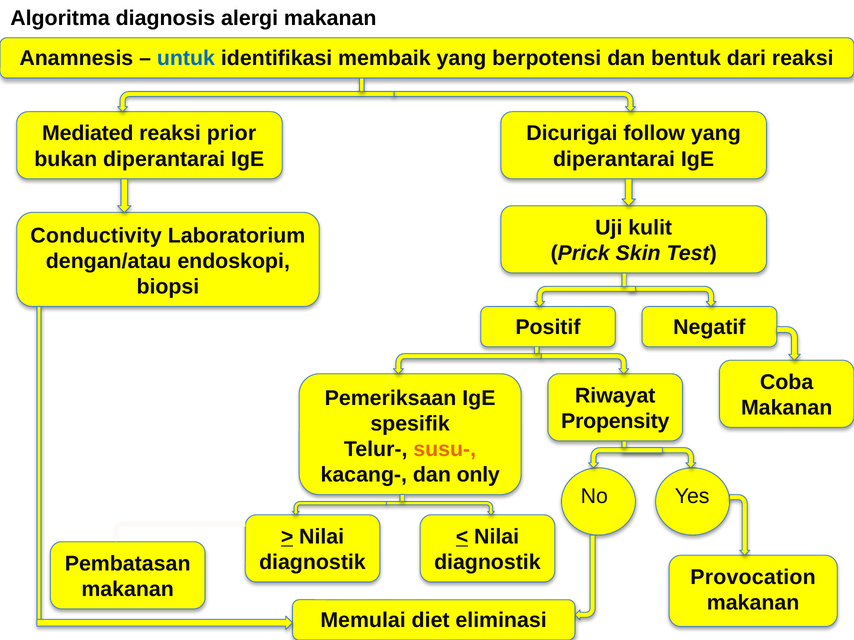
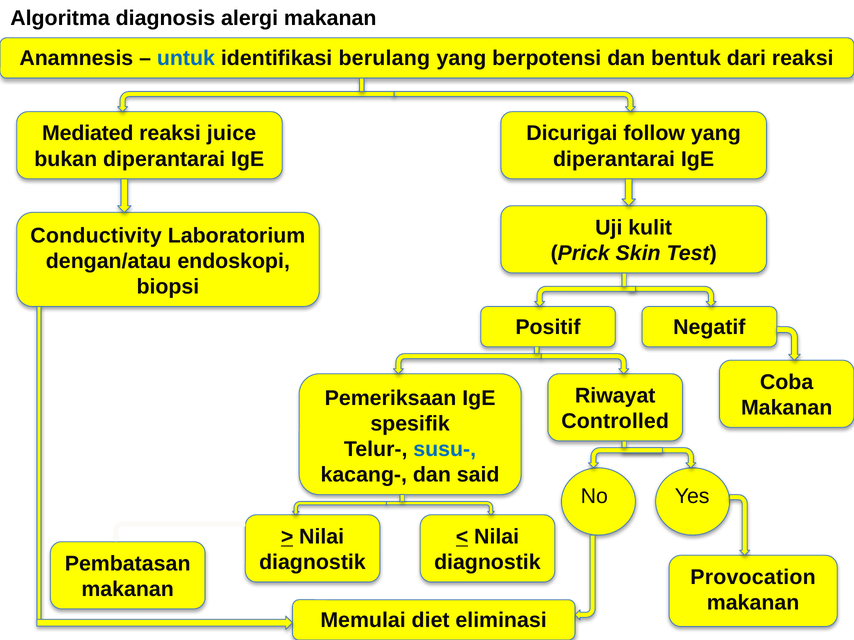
membaik: membaik -> berulang
prior: prior -> juice
Propensity: Propensity -> Controlled
susu- colour: orange -> blue
only: only -> said
